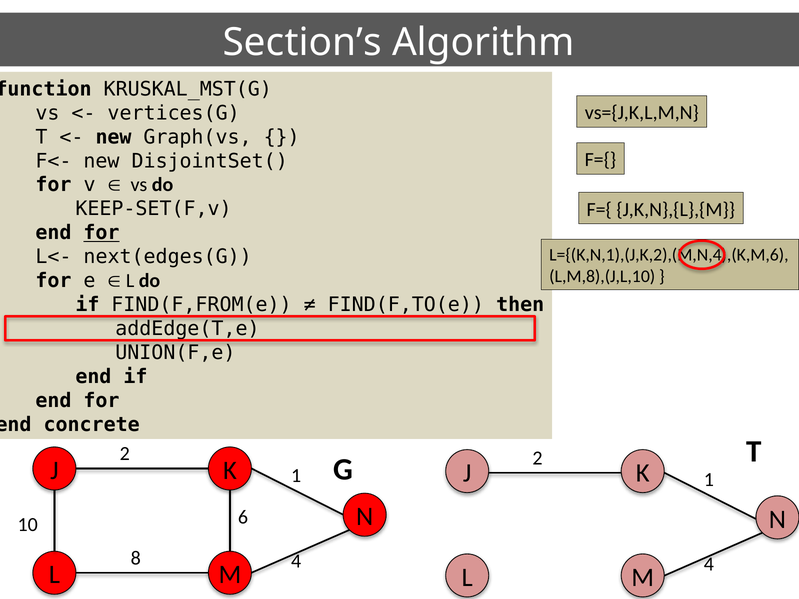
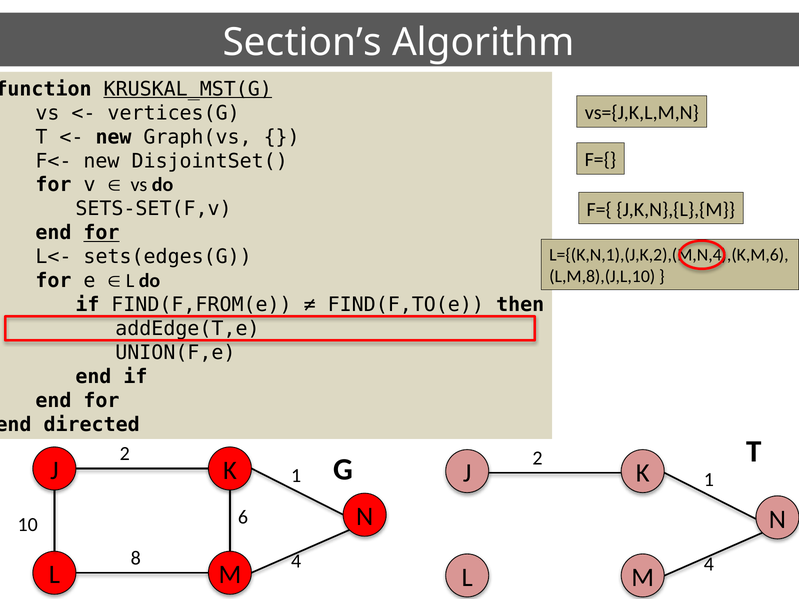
KRUSKAL_MST(G underline: none -> present
KEEP-SET(F,v: KEEP-SET(F,v -> SETS-SET(F,v
next(edges(G: next(edges(G -> sets(edges(G
concrete: concrete -> directed
